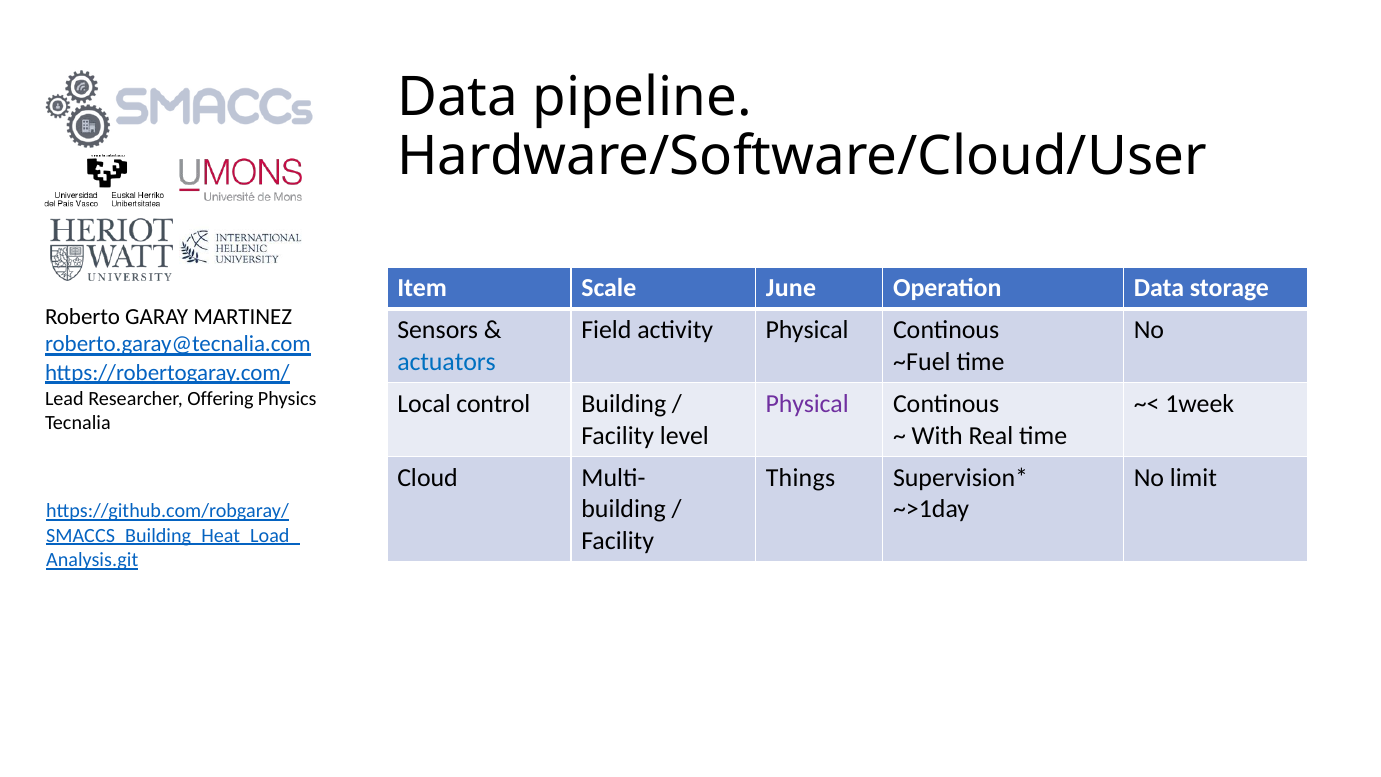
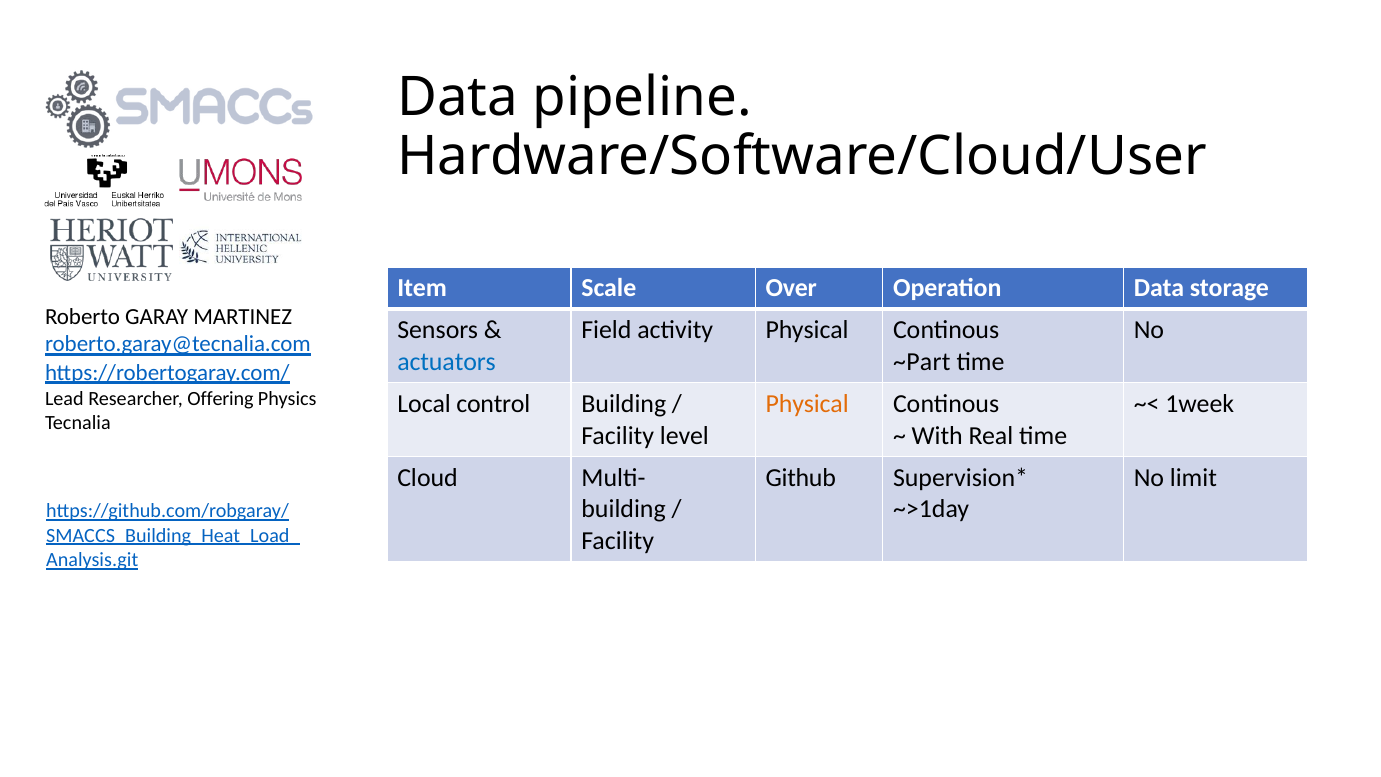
June: June -> Over
~Fuel: ~Fuel -> ~Part
Physical at (807, 404) colour: purple -> orange
Things: Things -> Github
